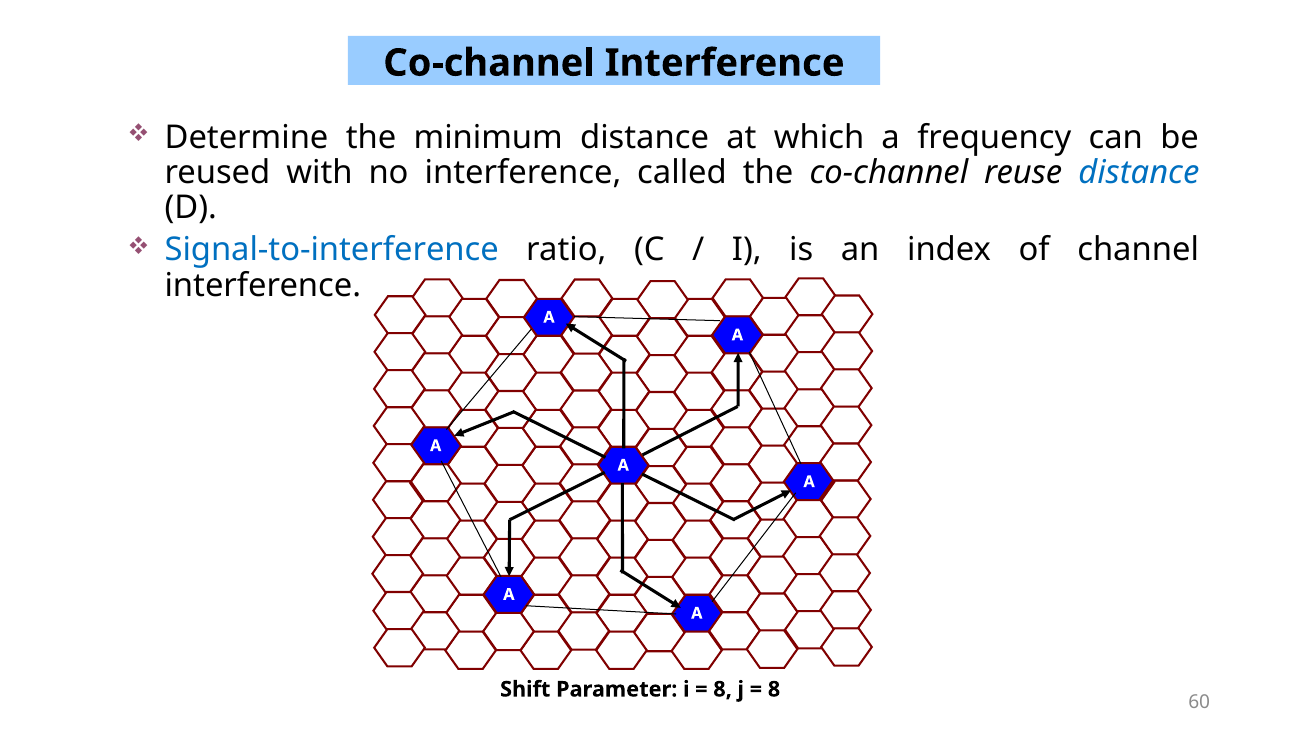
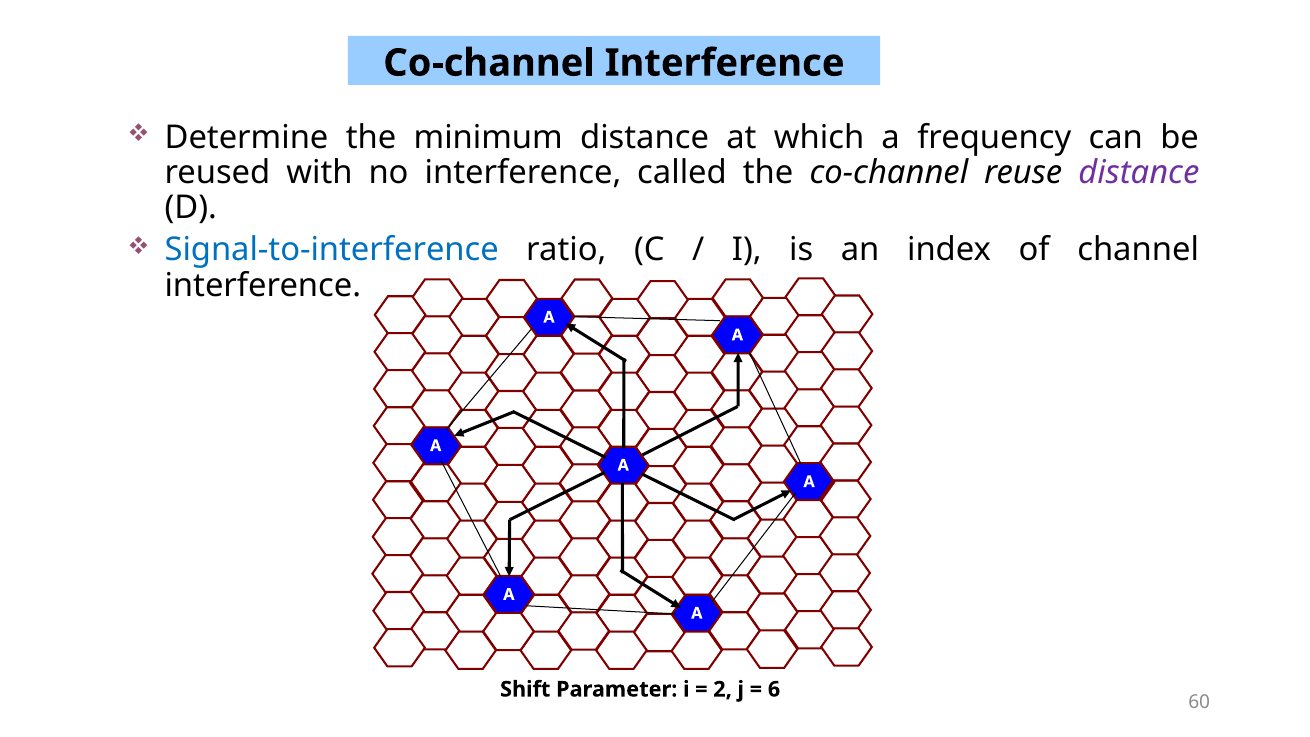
distance at (1139, 173) colour: blue -> purple
8 at (723, 689): 8 -> 2
8 at (774, 689): 8 -> 6
